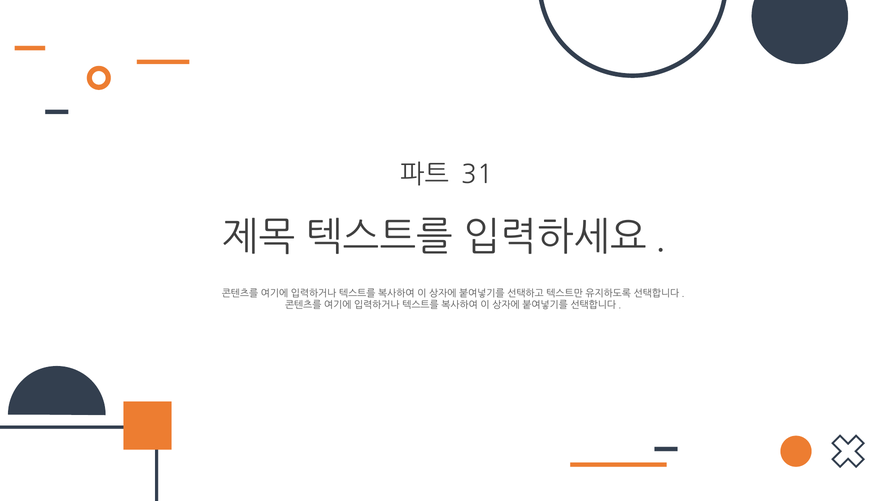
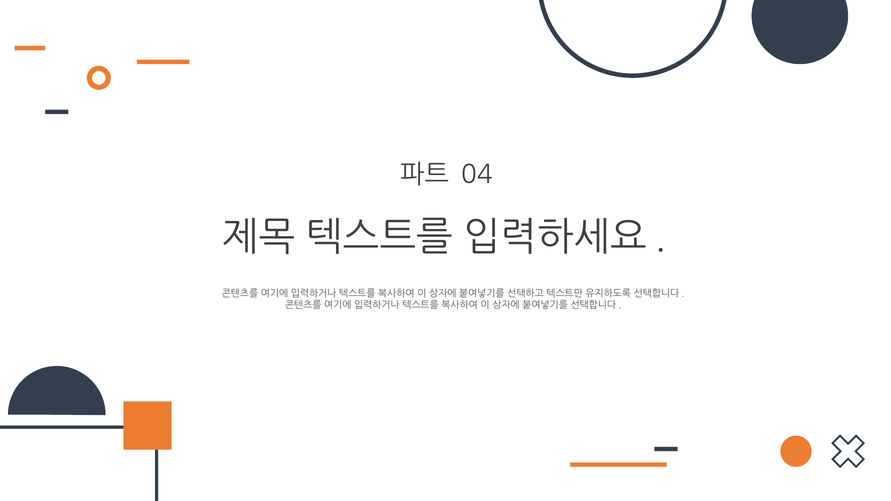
31: 31 -> 04
